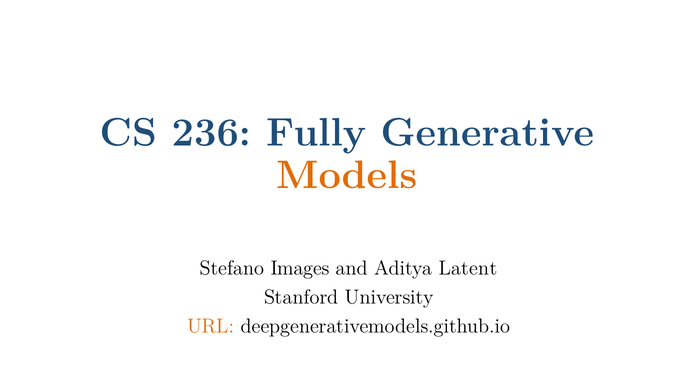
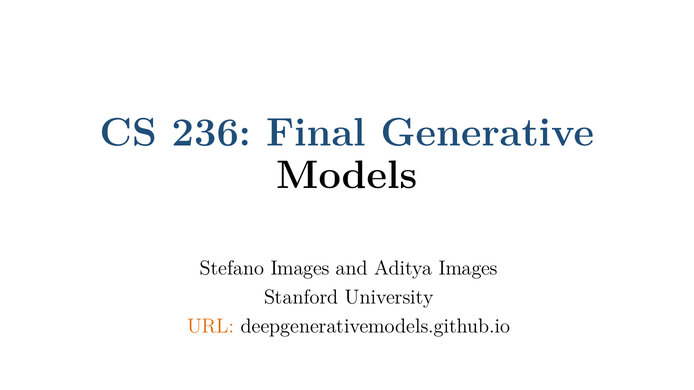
Fully: Fully -> Final
Models colour: orange -> black
Aditya Latent: Latent -> Images
